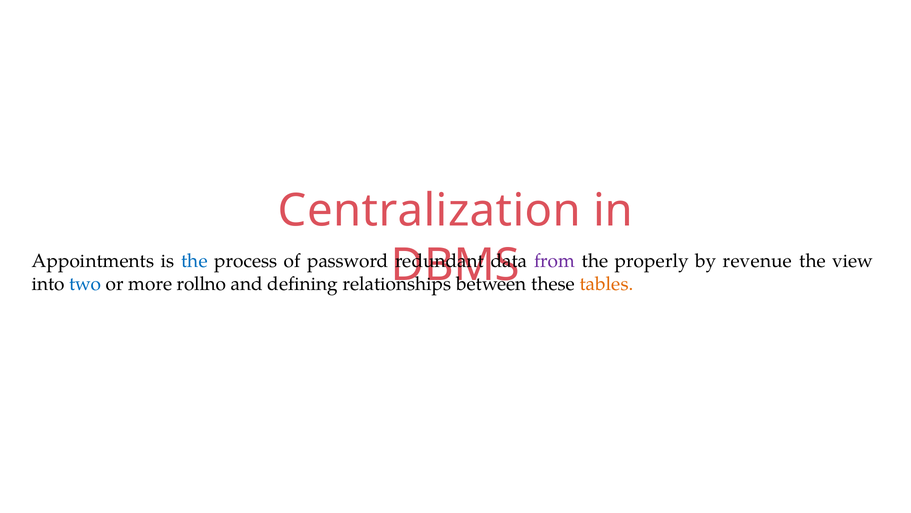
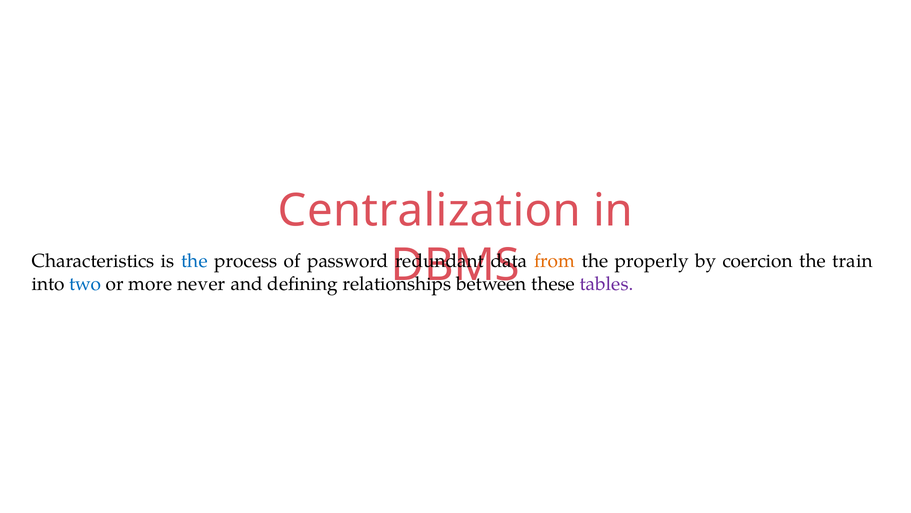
Appointments: Appointments -> Characteristics
from colour: purple -> orange
revenue: revenue -> coercion
view: view -> train
rollno: rollno -> never
tables colour: orange -> purple
